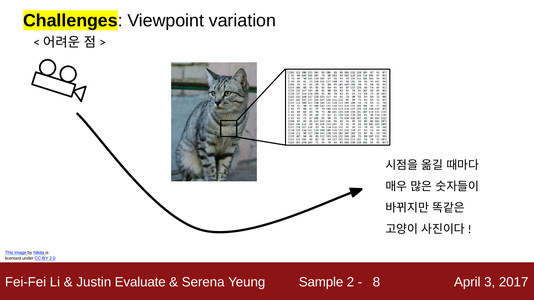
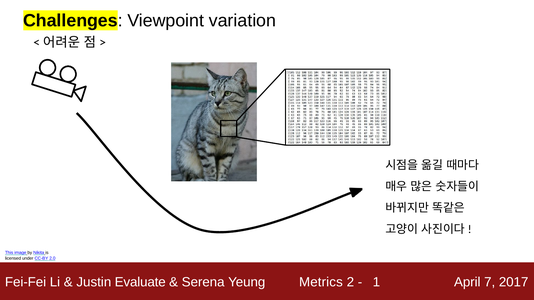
Sample: Sample -> Metrics
8: 8 -> 1
3: 3 -> 7
